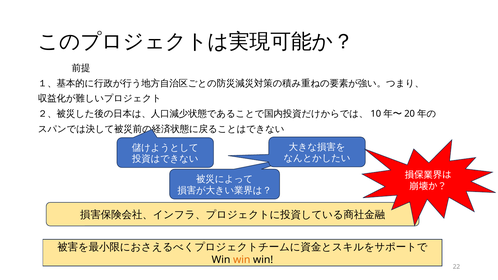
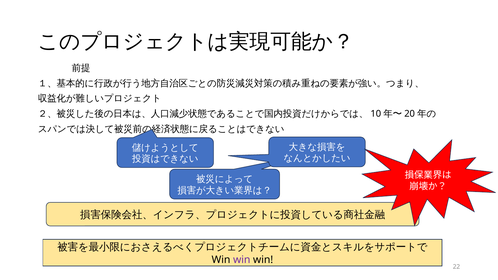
win at (242, 260) colour: orange -> purple
